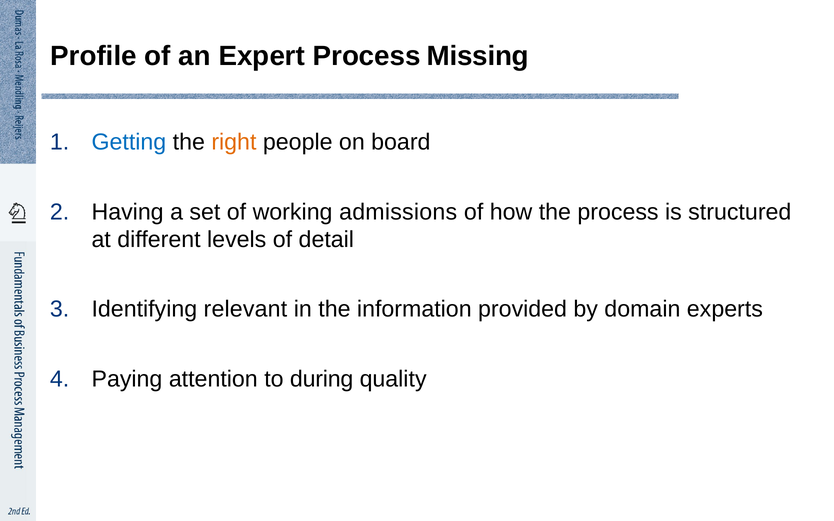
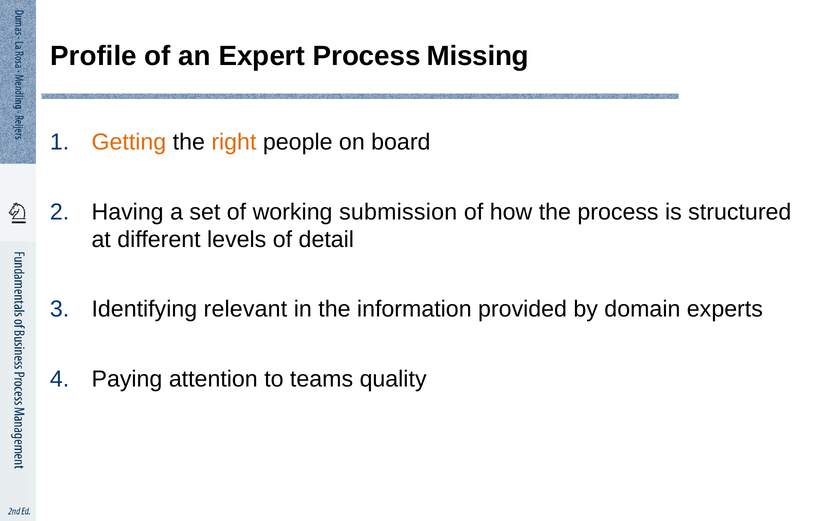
Getting colour: blue -> orange
admissions: admissions -> submission
during: during -> teams
